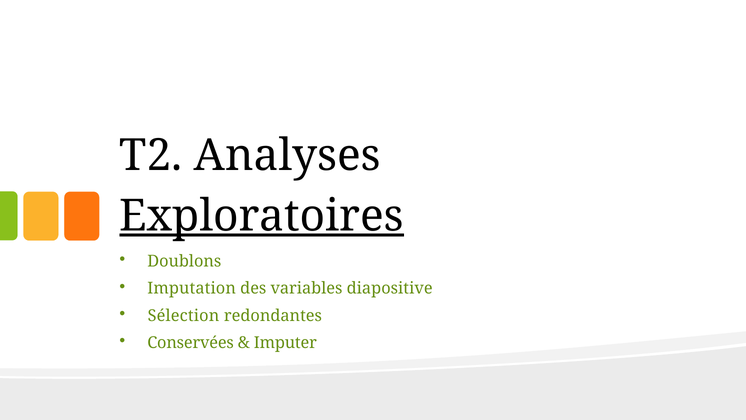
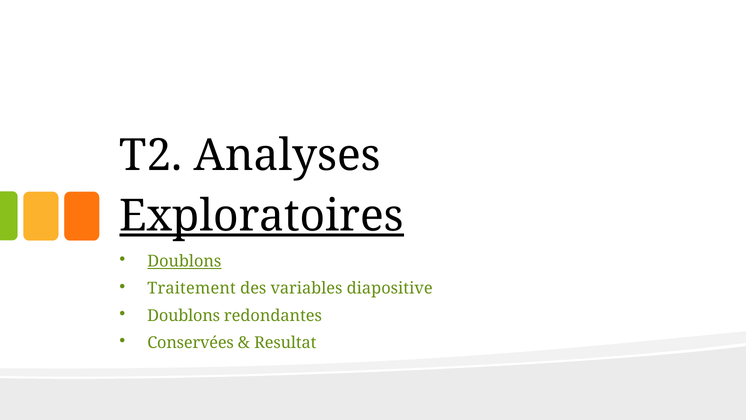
Doublons at (184, 261) underline: none -> present
Imputation: Imputation -> Traitement
Sélection at (183, 315): Sélection -> Doublons
Imputer: Imputer -> Resultat
